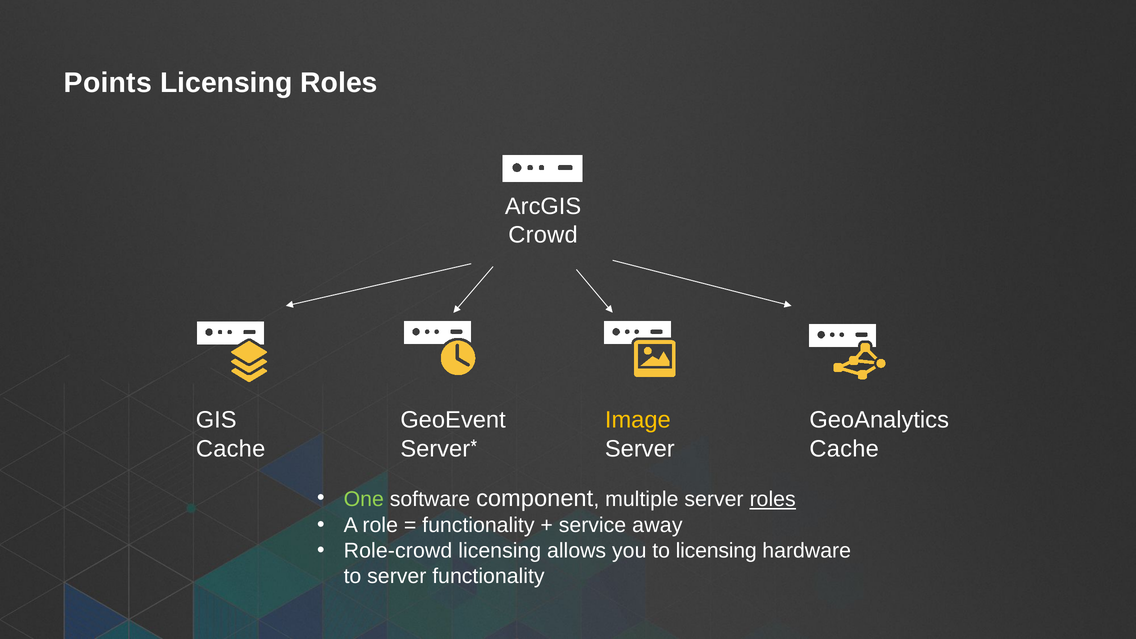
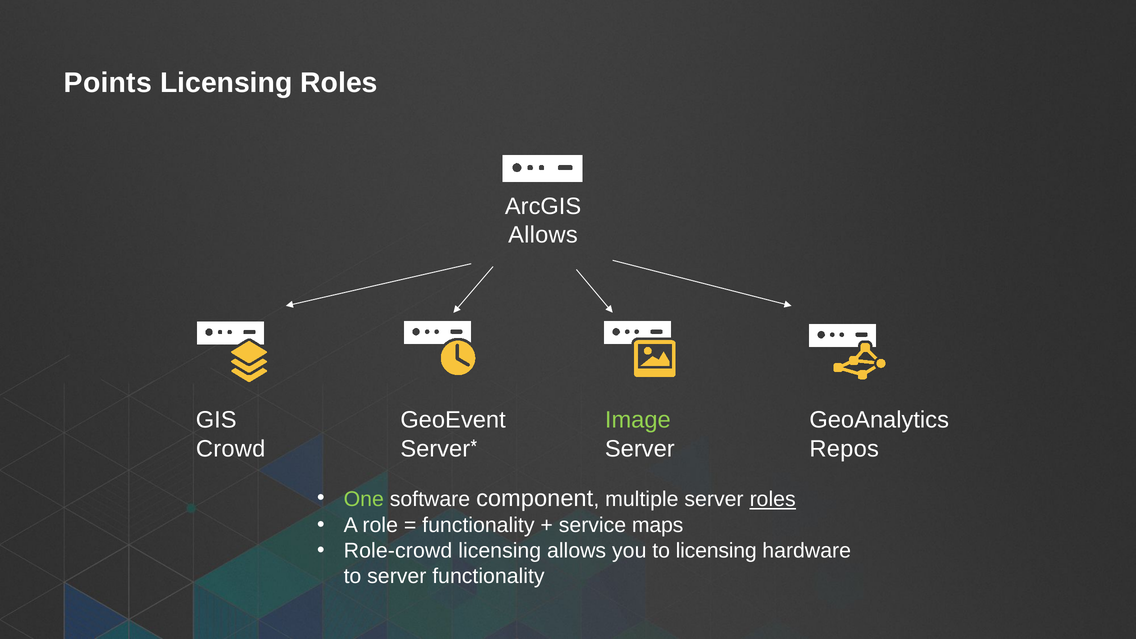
Crowd at (543, 235): Crowd -> Allows
Image colour: yellow -> light green
Cache at (231, 449): Cache -> Crowd
Cache at (844, 449): Cache -> Repos
away: away -> maps
